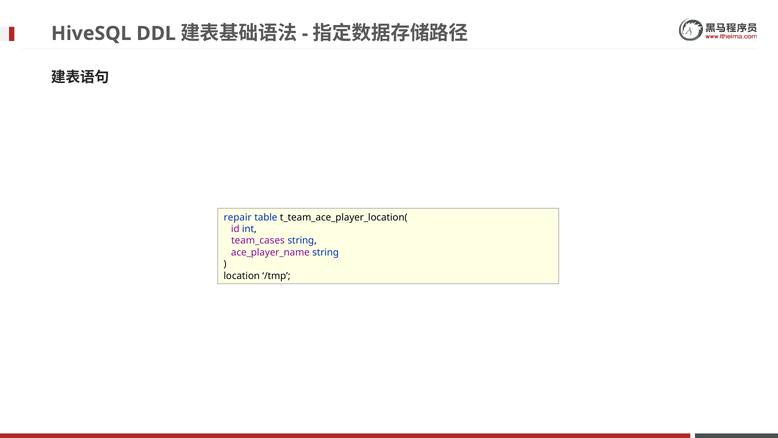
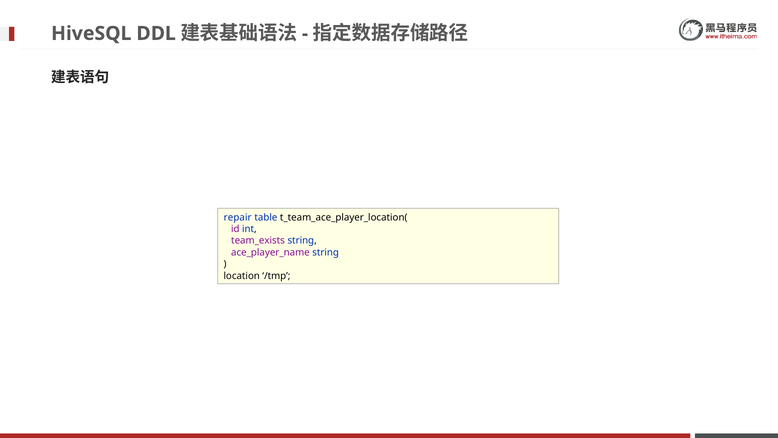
team_cases: team_cases -> team_exists
